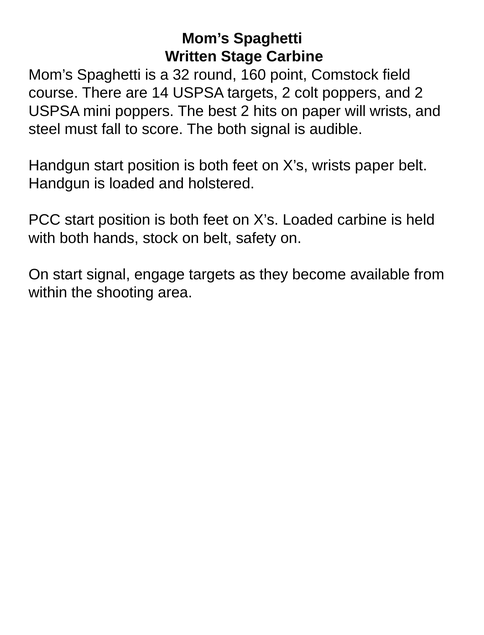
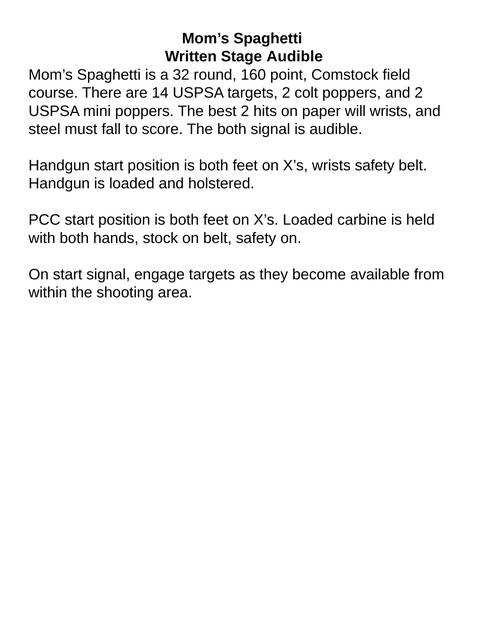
Stage Carbine: Carbine -> Audible
wrists paper: paper -> safety
